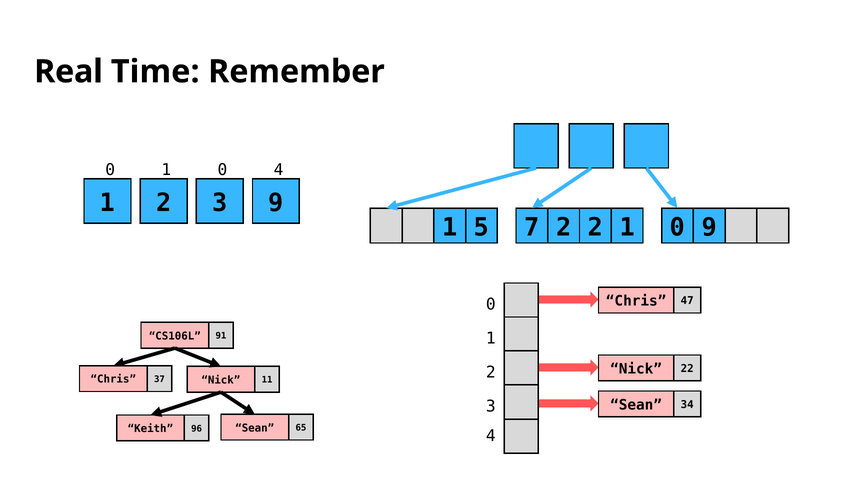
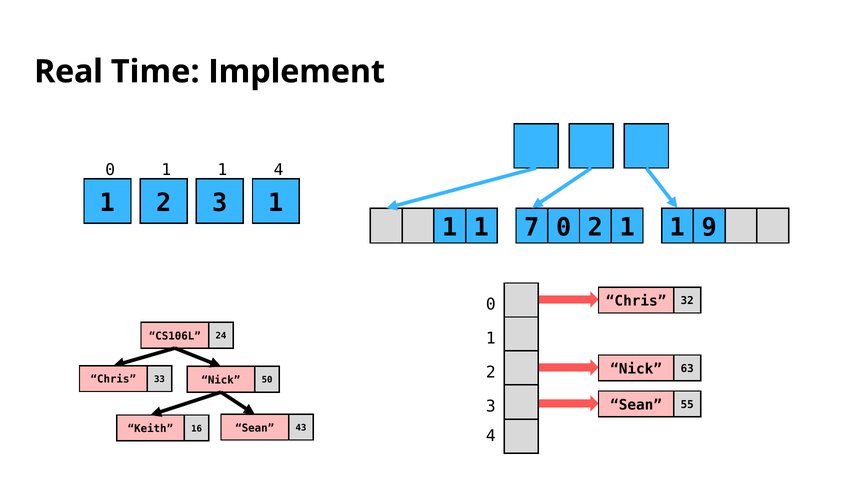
Remember: Remember -> Implement
0 at (222, 170): 0 -> 1
3 9: 9 -> 1
5 at (482, 227): 5 -> 1
7 2: 2 -> 0
0 at (677, 227): 0 -> 1
47: 47 -> 32
91: 91 -> 24
22: 22 -> 63
37: 37 -> 33
11: 11 -> 50
34: 34 -> 55
96: 96 -> 16
65: 65 -> 43
